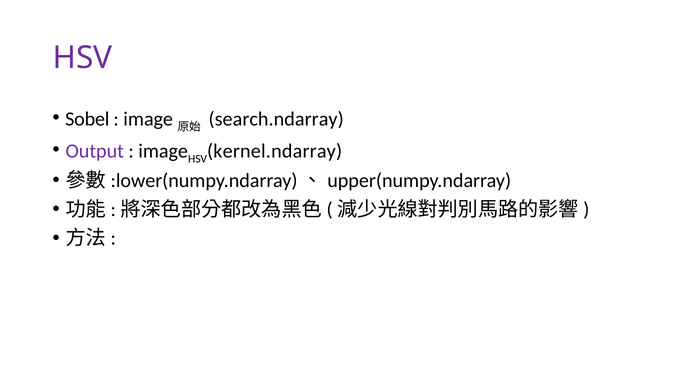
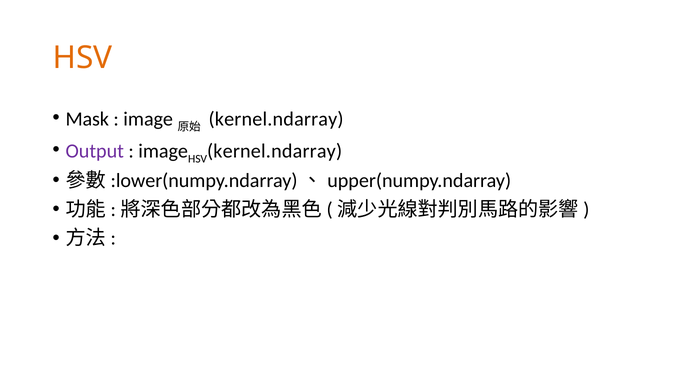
HSV at (82, 58) colour: purple -> orange
Sobel: Sobel -> Mask
search.ndarray at (276, 119): search.ndarray -> kernel.ndarray
